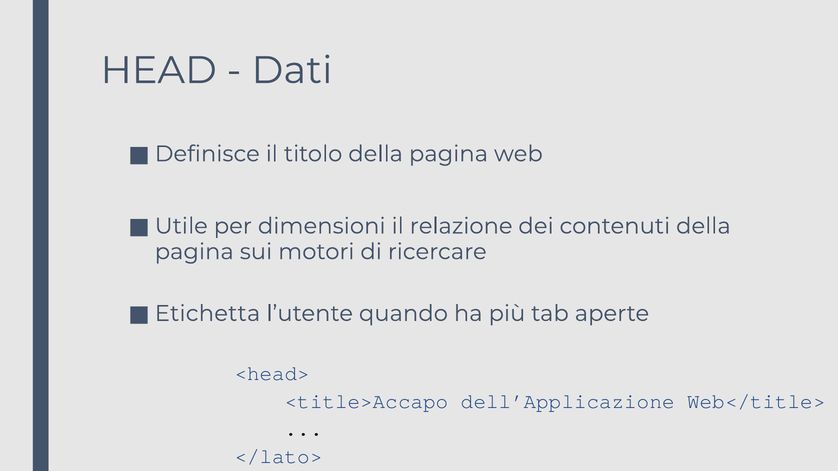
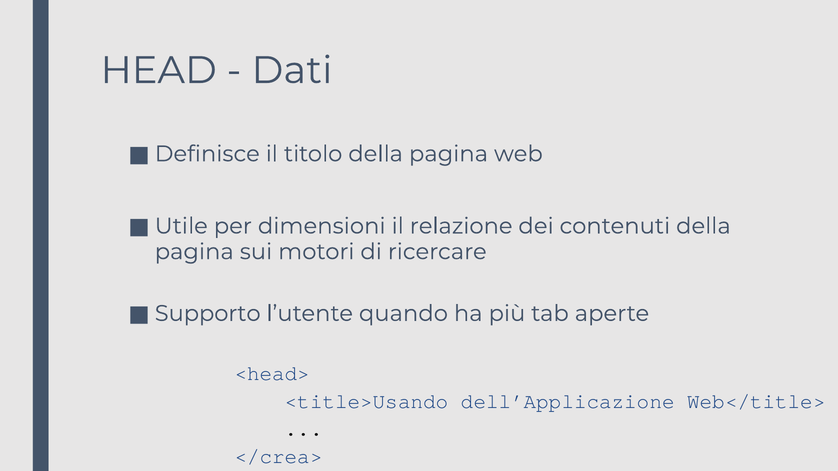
Etichetta: Etichetta -> Supporto
<title>Accapo: <title>Accapo -> <title>Usando
</lato>: </lato> -> </crea>
